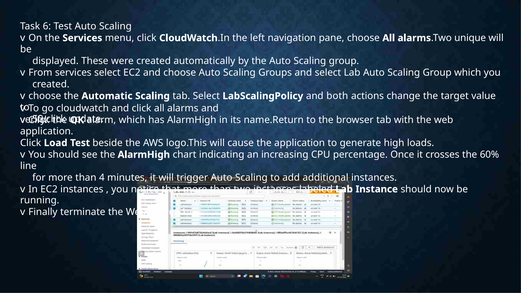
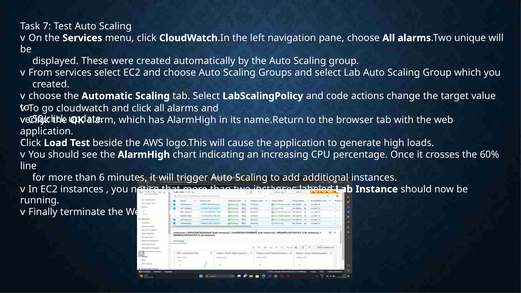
6: 6 -> 7
both: both -> code
4: 4 -> 6
